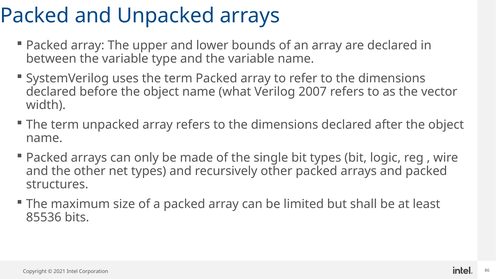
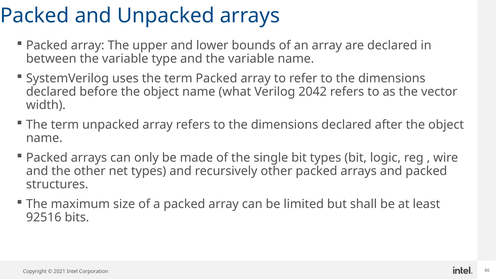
2007: 2007 -> 2042
85536: 85536 -> 92516
